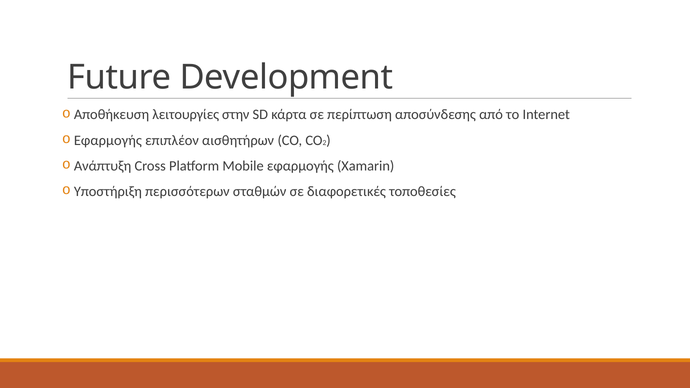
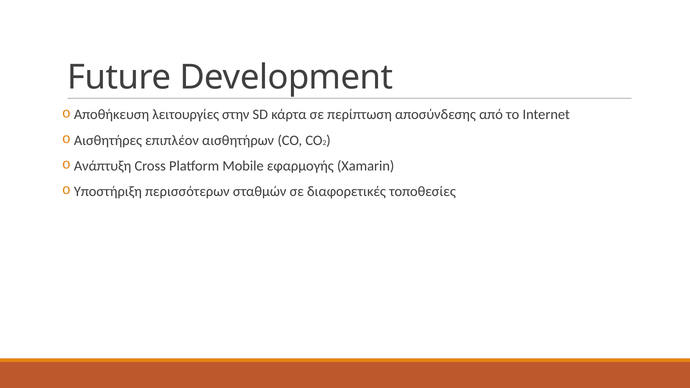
Εφαρμογής at (108, 140): Εφαρμογής -> Αισθητήρες
